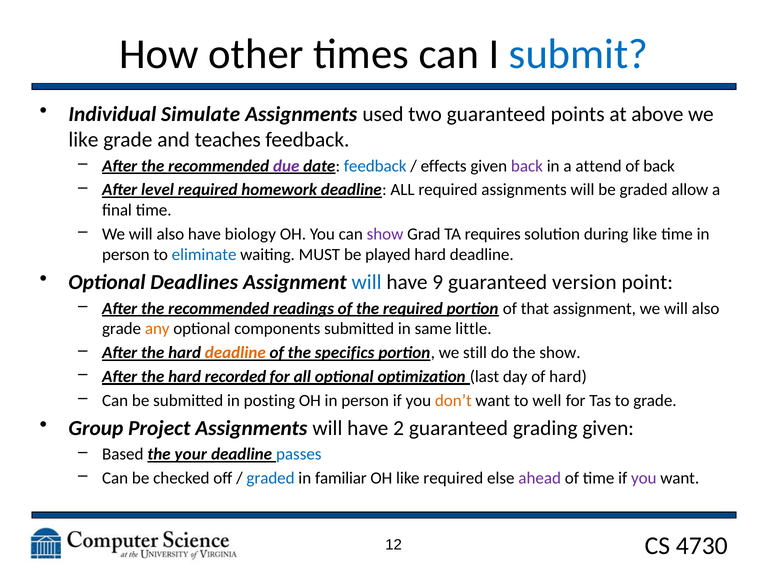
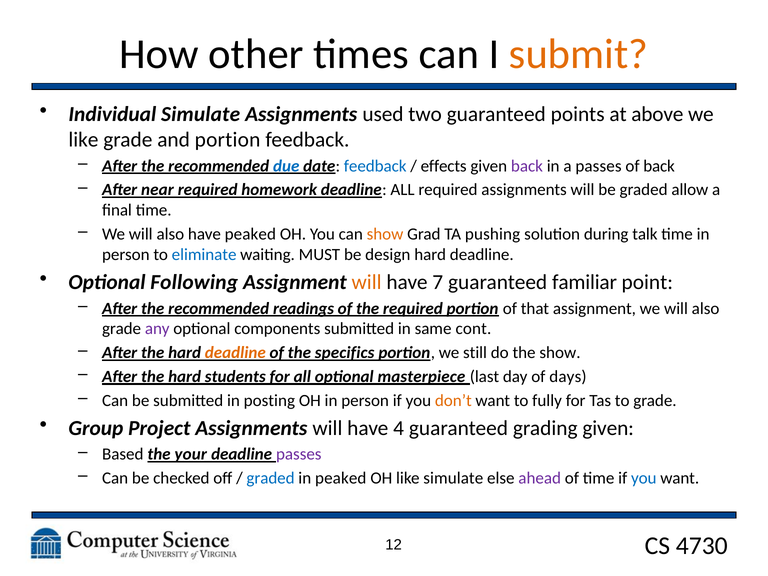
submit colour: blue -> orange
and teaches: teaches -> portion
due colour: purple -> blue
a attend: attend -> passes
level: level -> near
have biology: biology -> peaked
show at (385, 234) colour: purple -> orange
requires: requires -> pushing
during like: like -> talk
played: played -> design
Deadlines: Deadlines -> Following
will at (367, 282) colour: blue -> orange
9: 9 -> 7
version: version -> familiar
any colour: orange -> purple
little: little -> cont
recorded: recorded -> students
optimization: optimization -> masterpiece
of hard: hard -> days
well: well -> fully
2: 2 -> 4
passes at (299, 454) colour: blue -> purple
in familiar: familiar -> peaked
like required: required -> simulate
you at (644, 478) colour: purple -> blue
